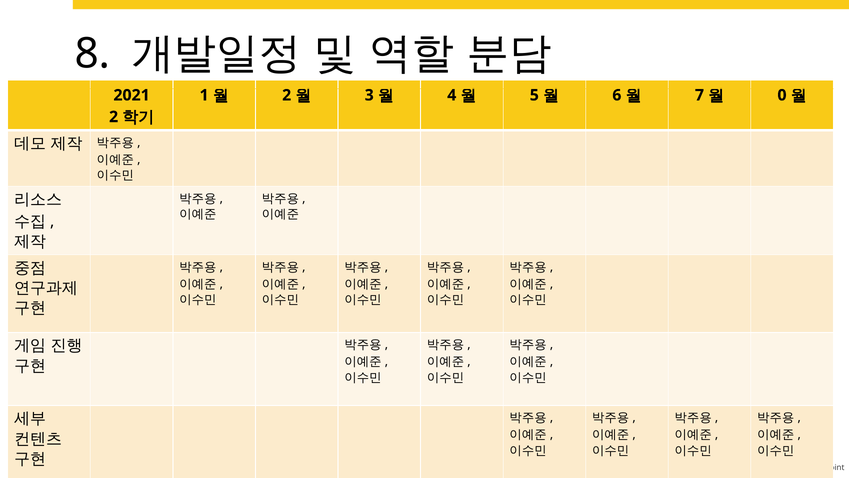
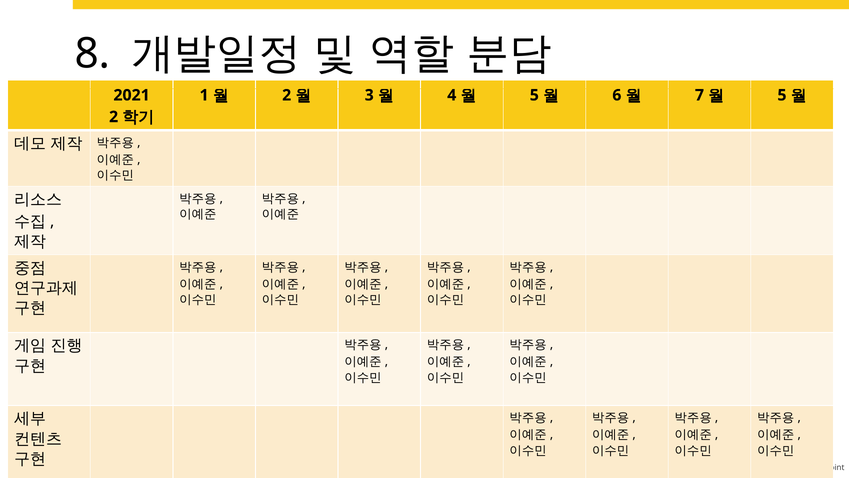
0 at (782, 95): 0 -> 5
